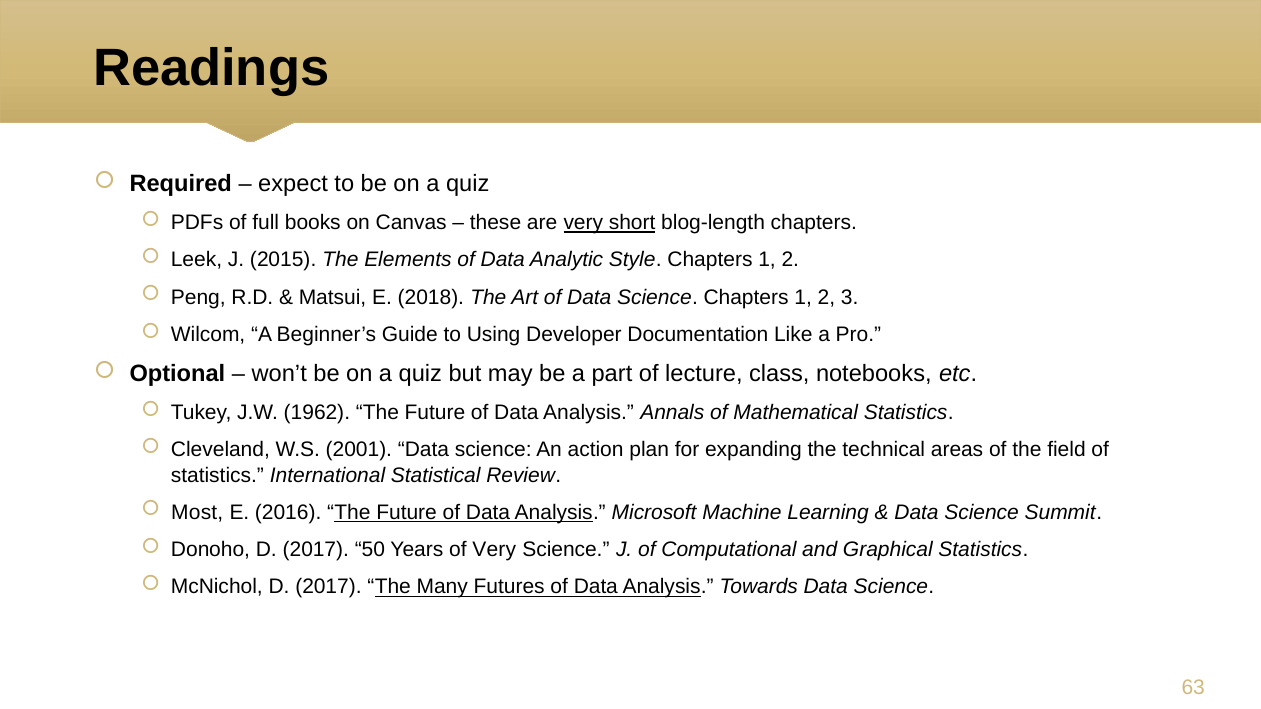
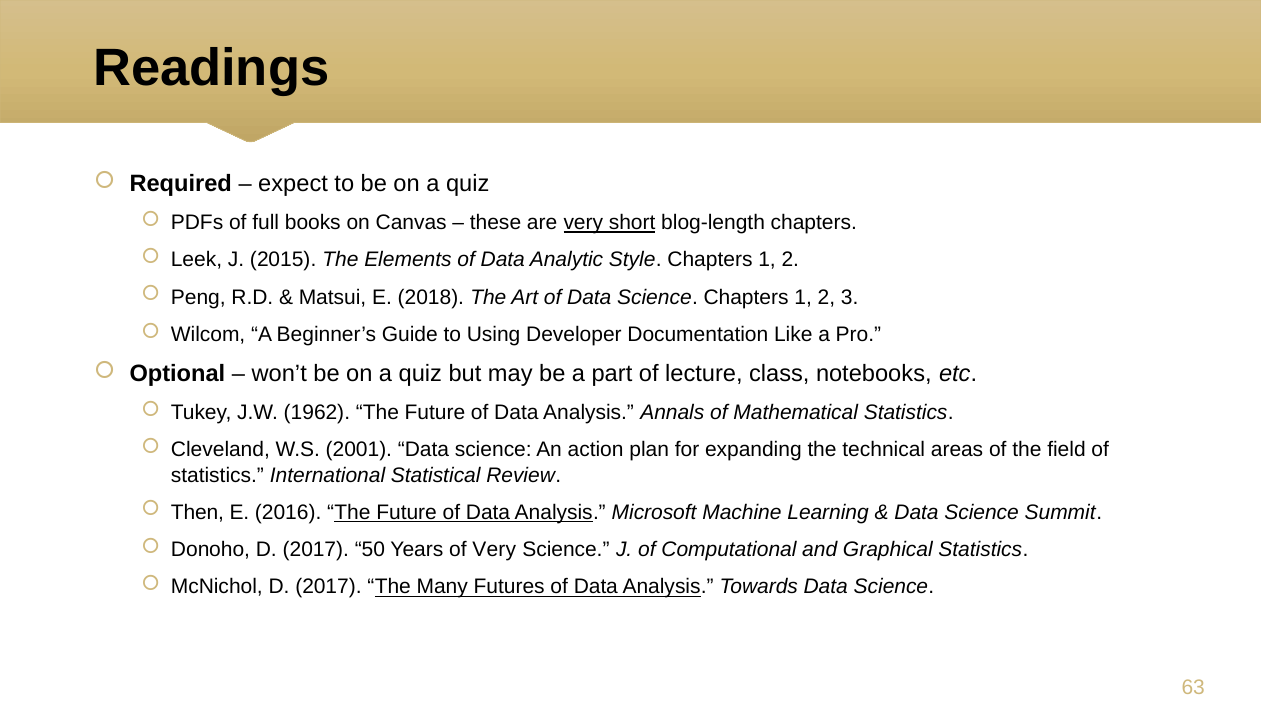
Most: Most -> Then
